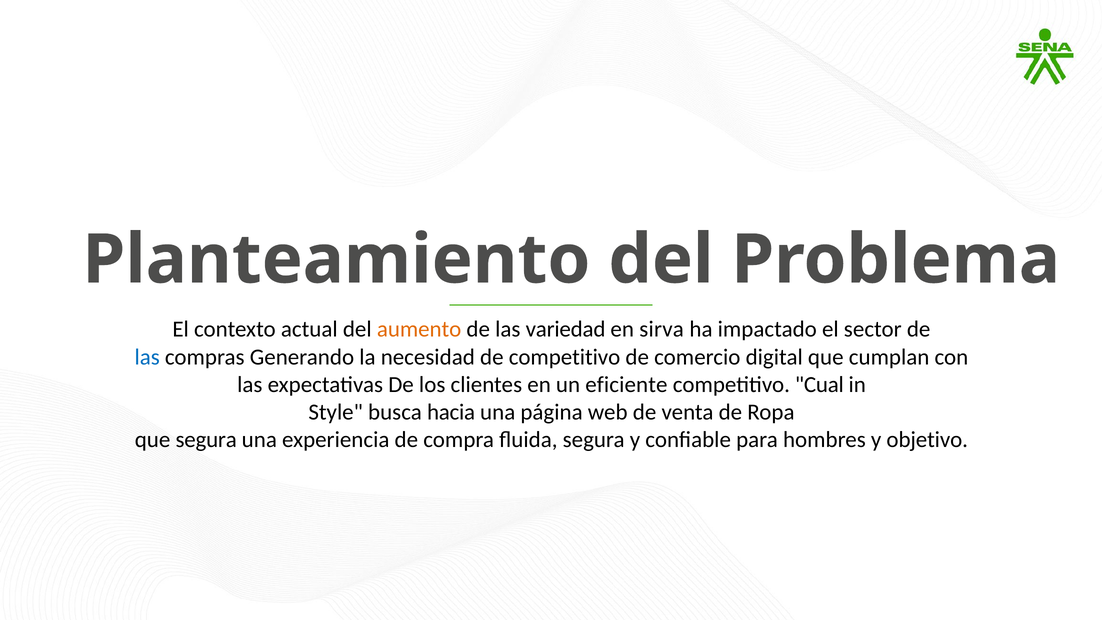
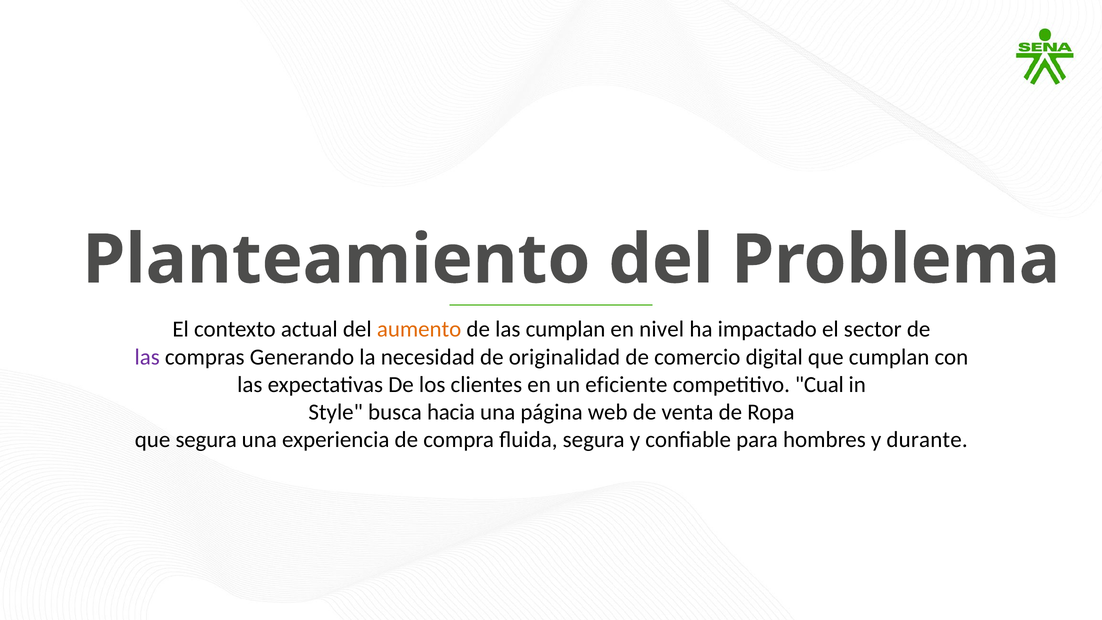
las variedad: variedad -> cumplan
sirva: sirva -> nivel
las at (147, 357) colour: blue -> purple
de competitivo: competitivo -> originalidad
objetivo: objetivo -> durante
